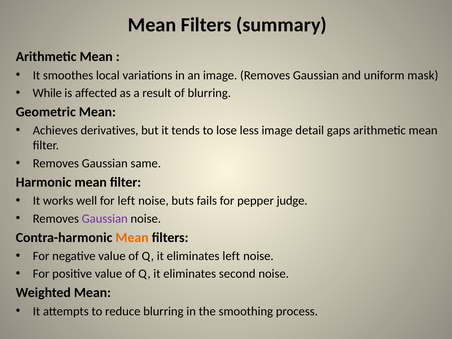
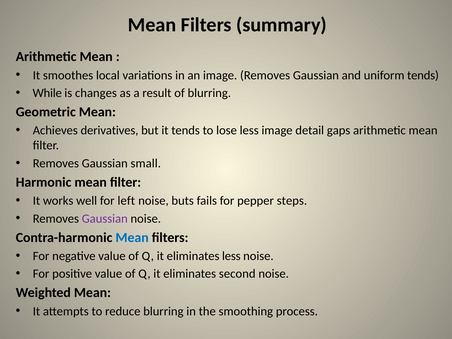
uniform mask: mask -> tends
affected: affected -> changes
same: same -> small
judge: judge -> steps
Mean at (132, 237) colour: orange -> blue
eliminates left: left -> less
